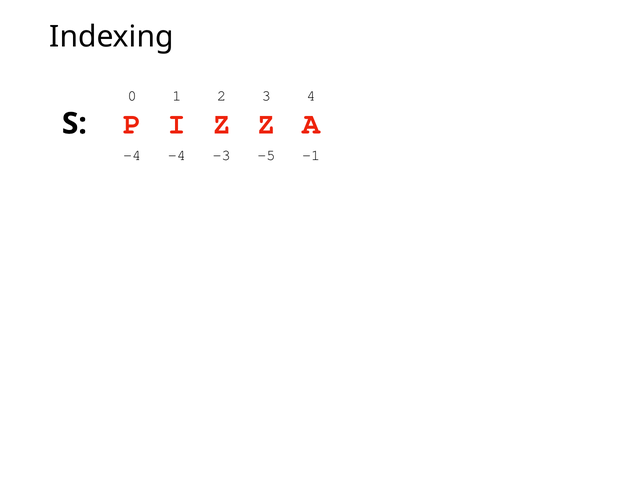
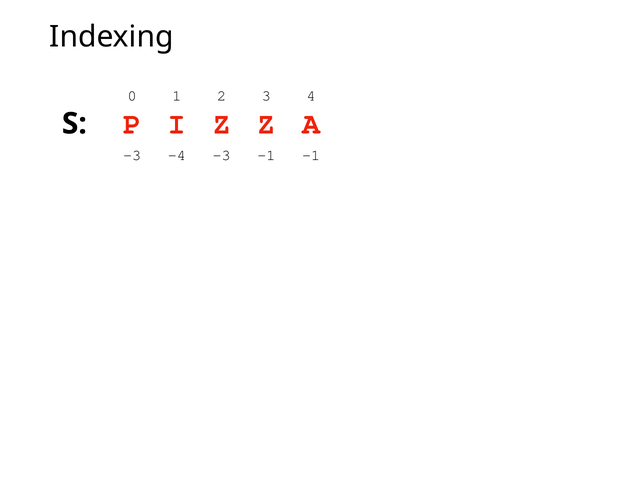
-4 at (132, 155): -4 -> -3
-3 -5: -5 -> -1
